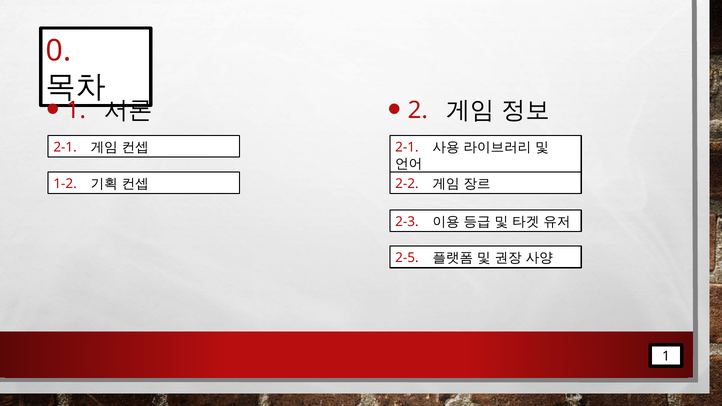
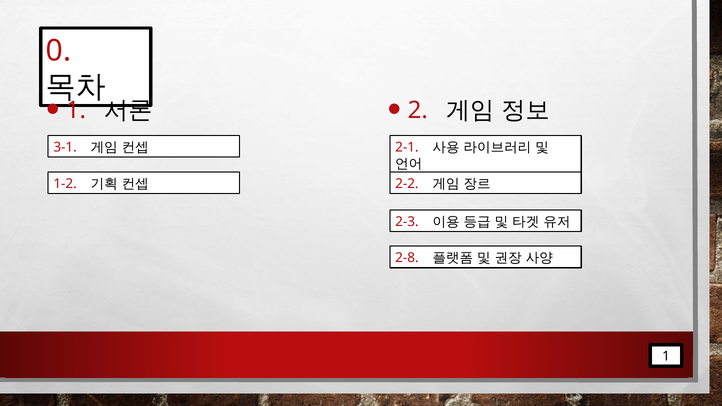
2-1 at (65, 147): 2-1 -> 3-1
2-5: 2-5 -> 2-8
